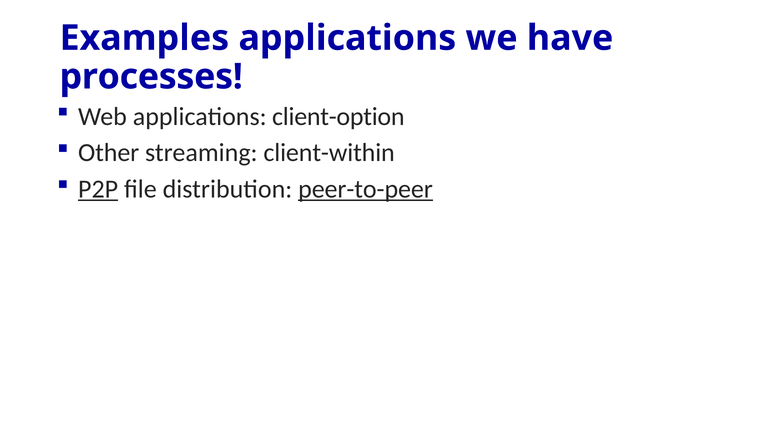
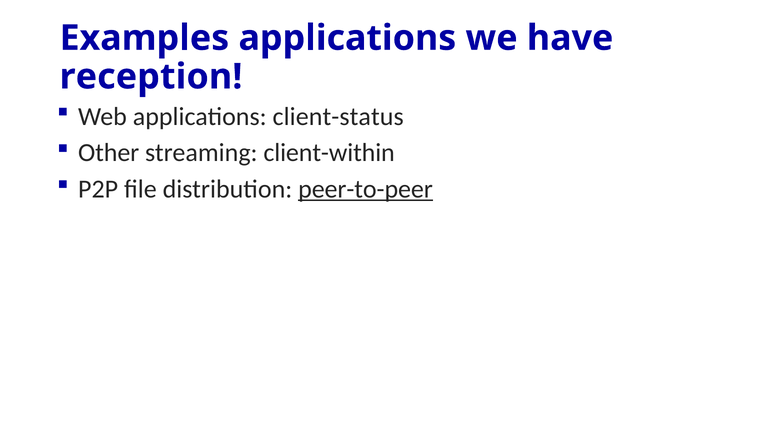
processes: processes -> reception
client-option: client-option -> client-status
P2P underline: present -> none
